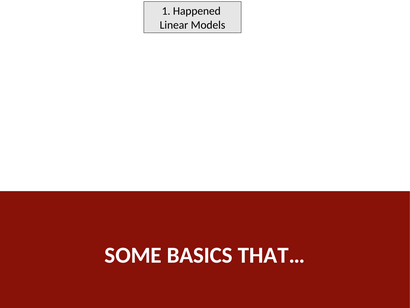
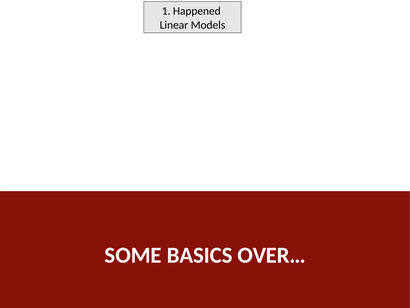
THAT…: THAT… -> OVER…
